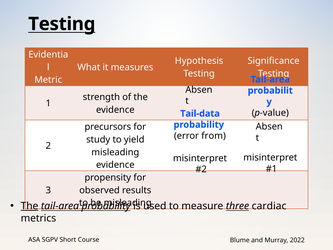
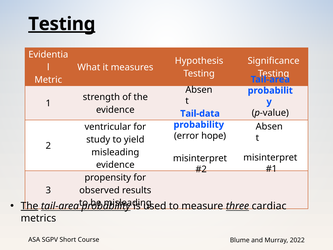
Testing at (62, 24) underline: none -> present
precursors: precursors -> ventricular
from: from -> hope
